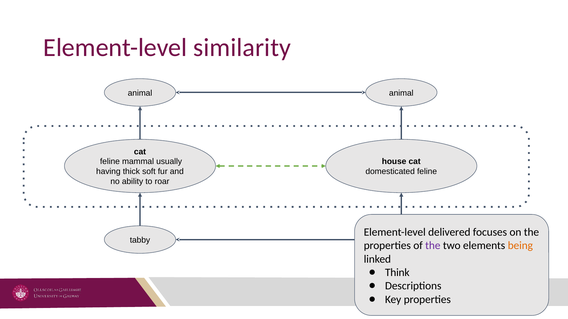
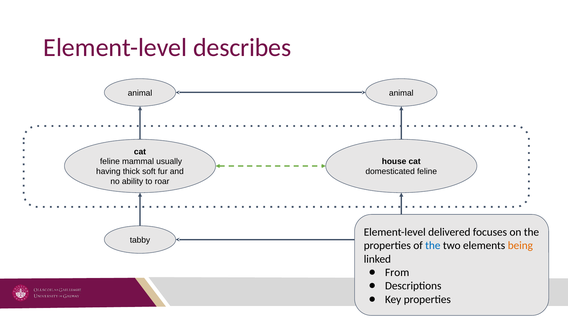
similarity: similarity -> describes
the at (433, 246) colour: purple -> blue
Think: Think -> From
